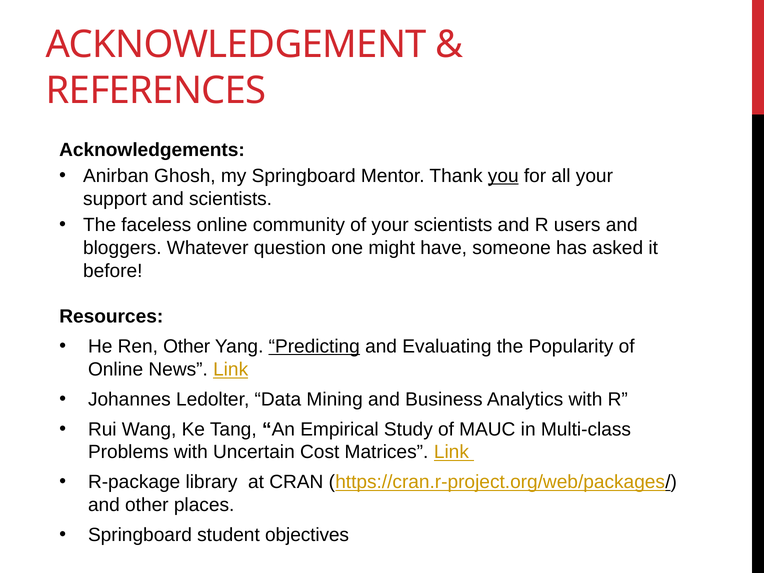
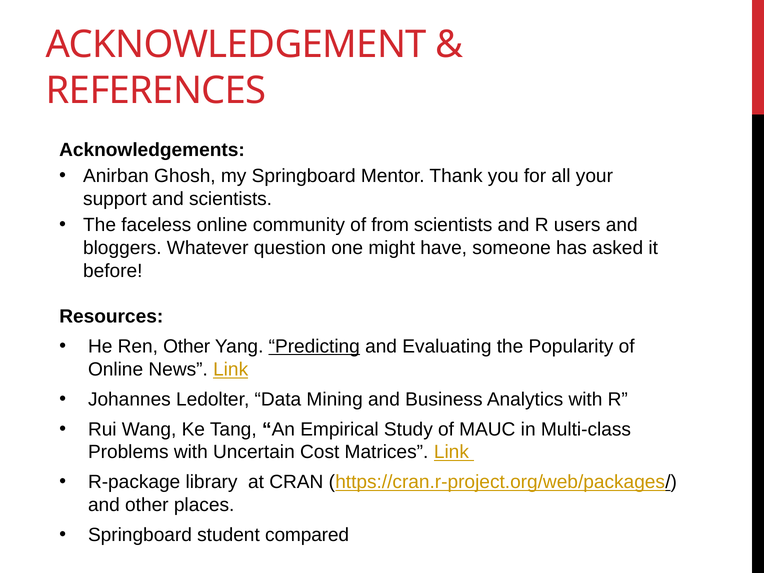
you underline: present -> none
of your: your -> from
objectives: objectives -> compared
